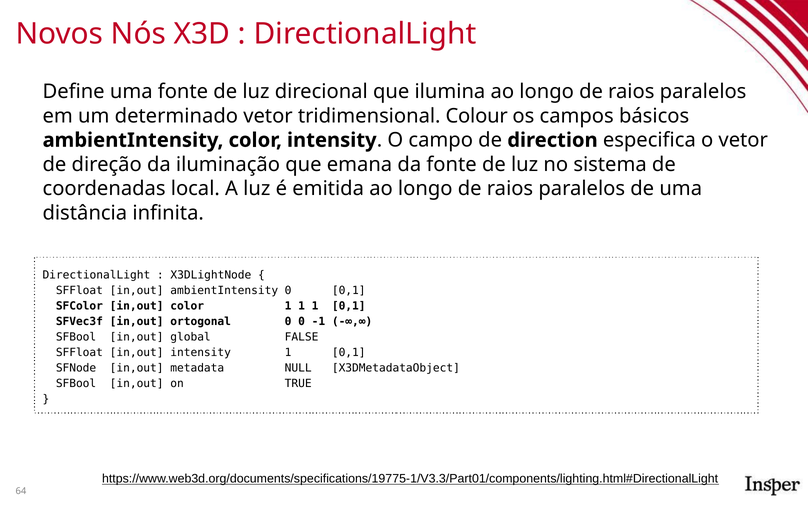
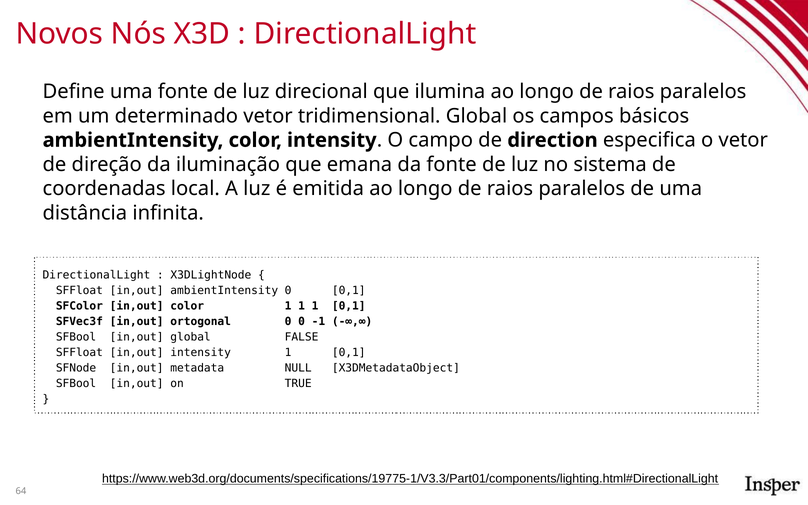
tridimensional Colour: Colour -> Global
